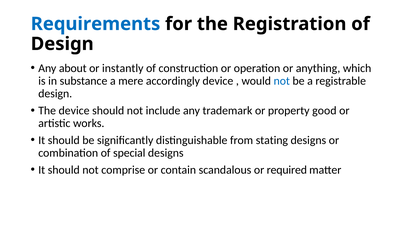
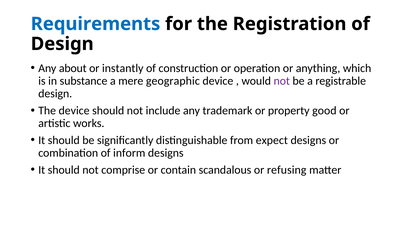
accordingly: accordingly -> geographic
not at (282, 81) colour: blue -> purple
stating: stating -> expect
special: special -> inform
required: required -> refusing
